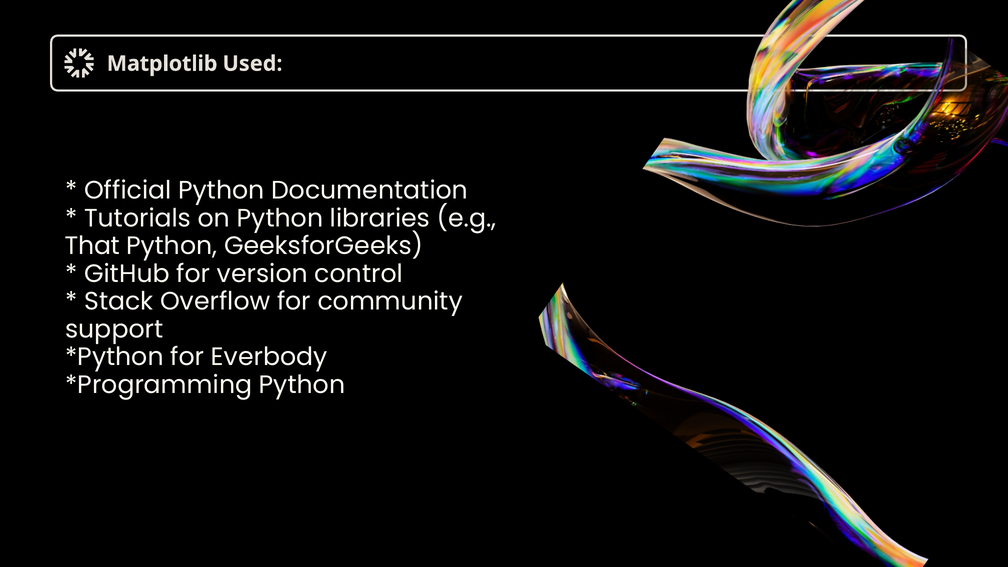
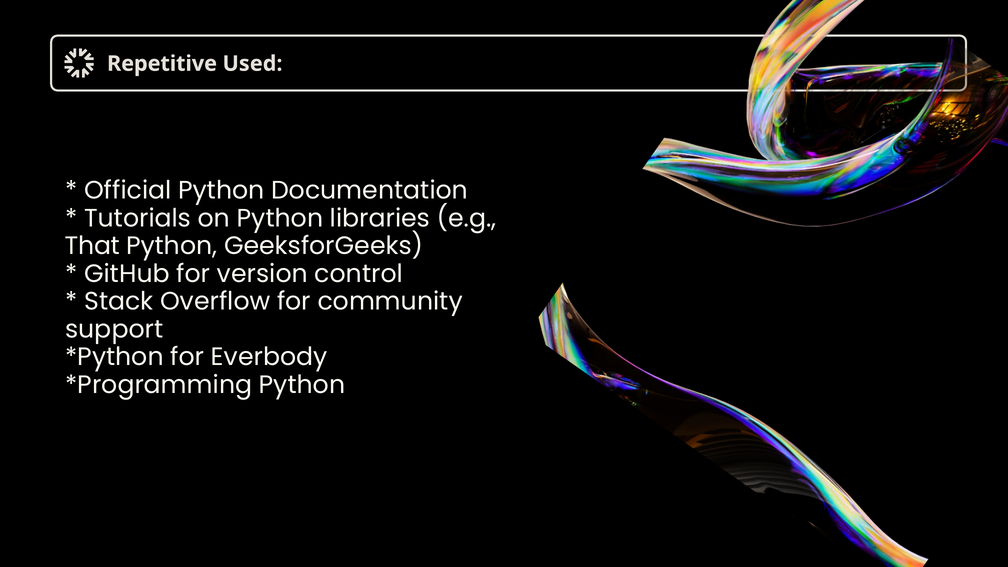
Matplotlib: Matplotlib -> Repetitive
